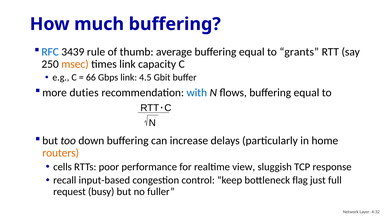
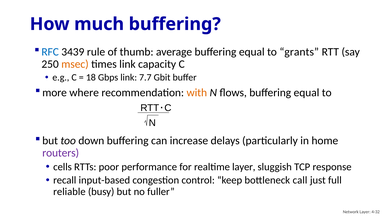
66: 66 -> 18
4.5: 4.5 -> 7.7
duties: duties -> where
with colour: blue -> orange
routers colour: orange -> purple
realtime view: view -> layer
flag: flag -> call
request: request -> reliable
